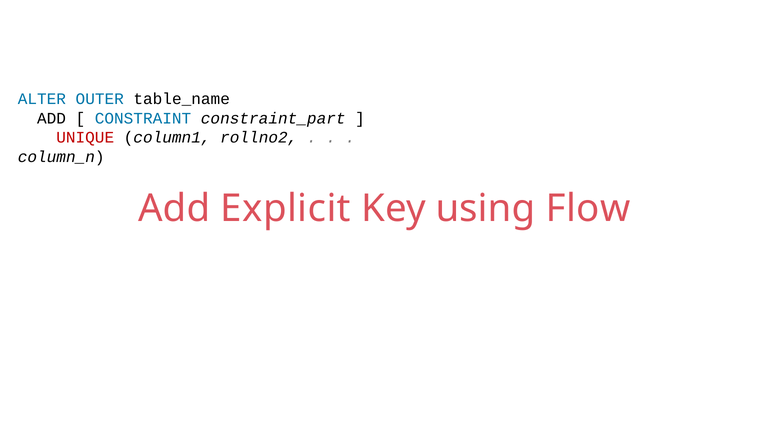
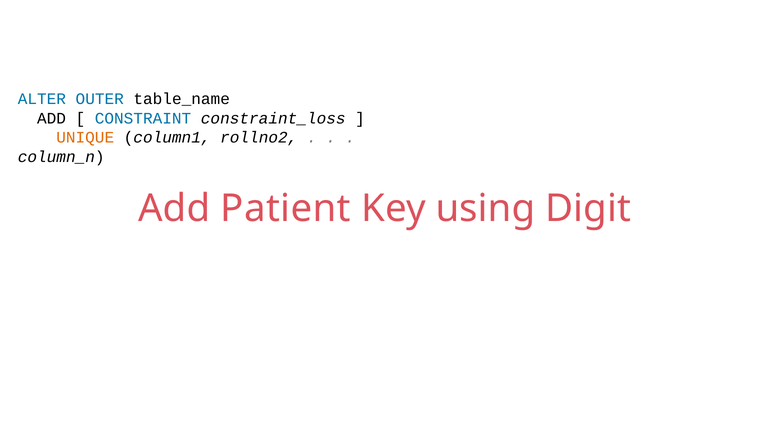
constraint_part: constraint_part -> constraint_loss
UNIQUE colour: red -> orange
Explicit: Explicit -> Patient
Flow: Flow -> Digit
